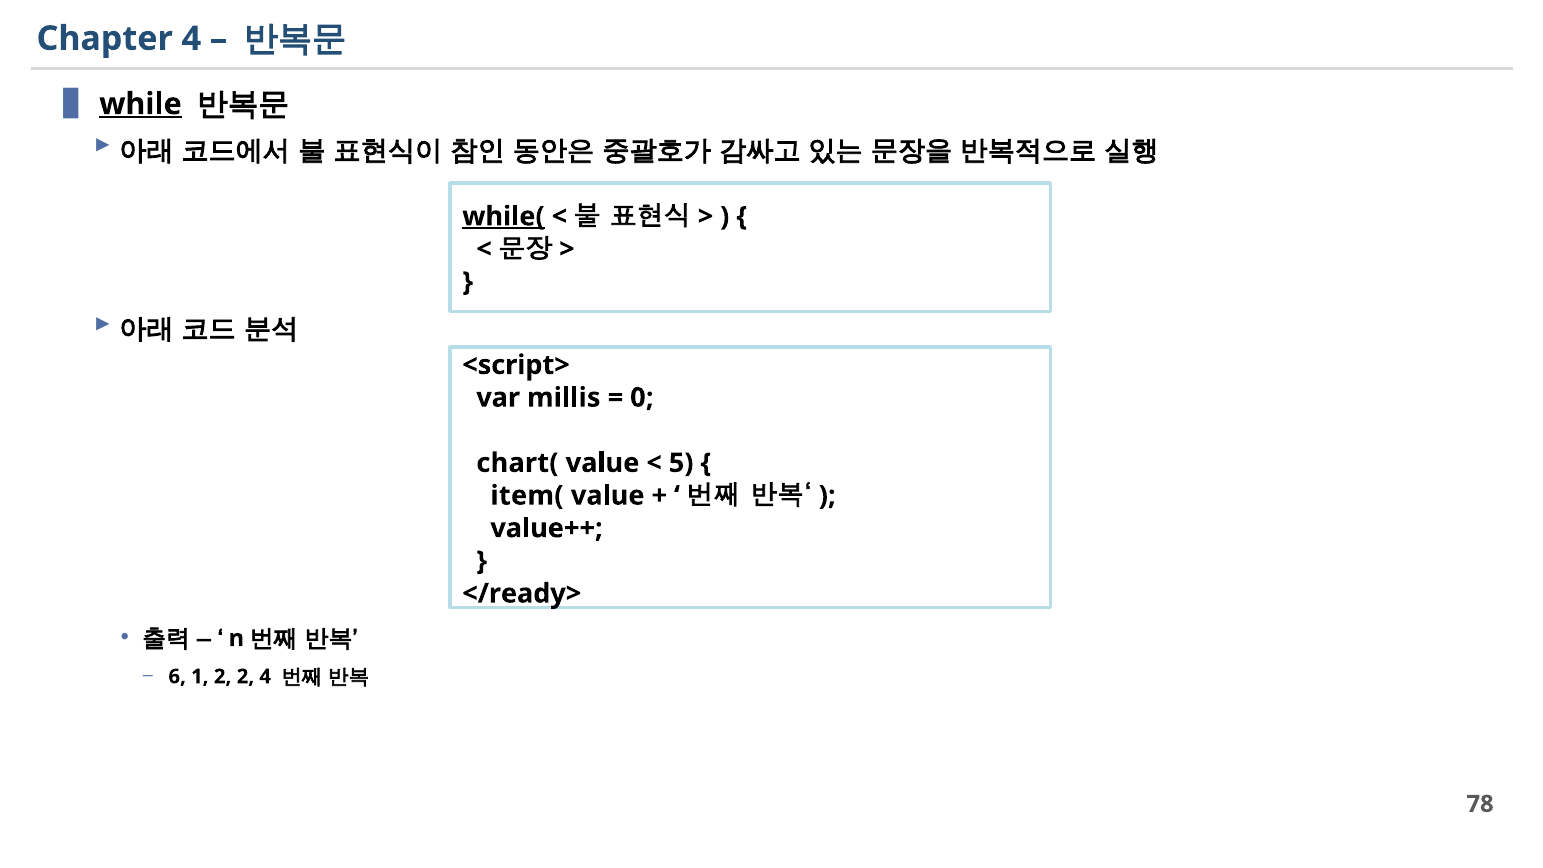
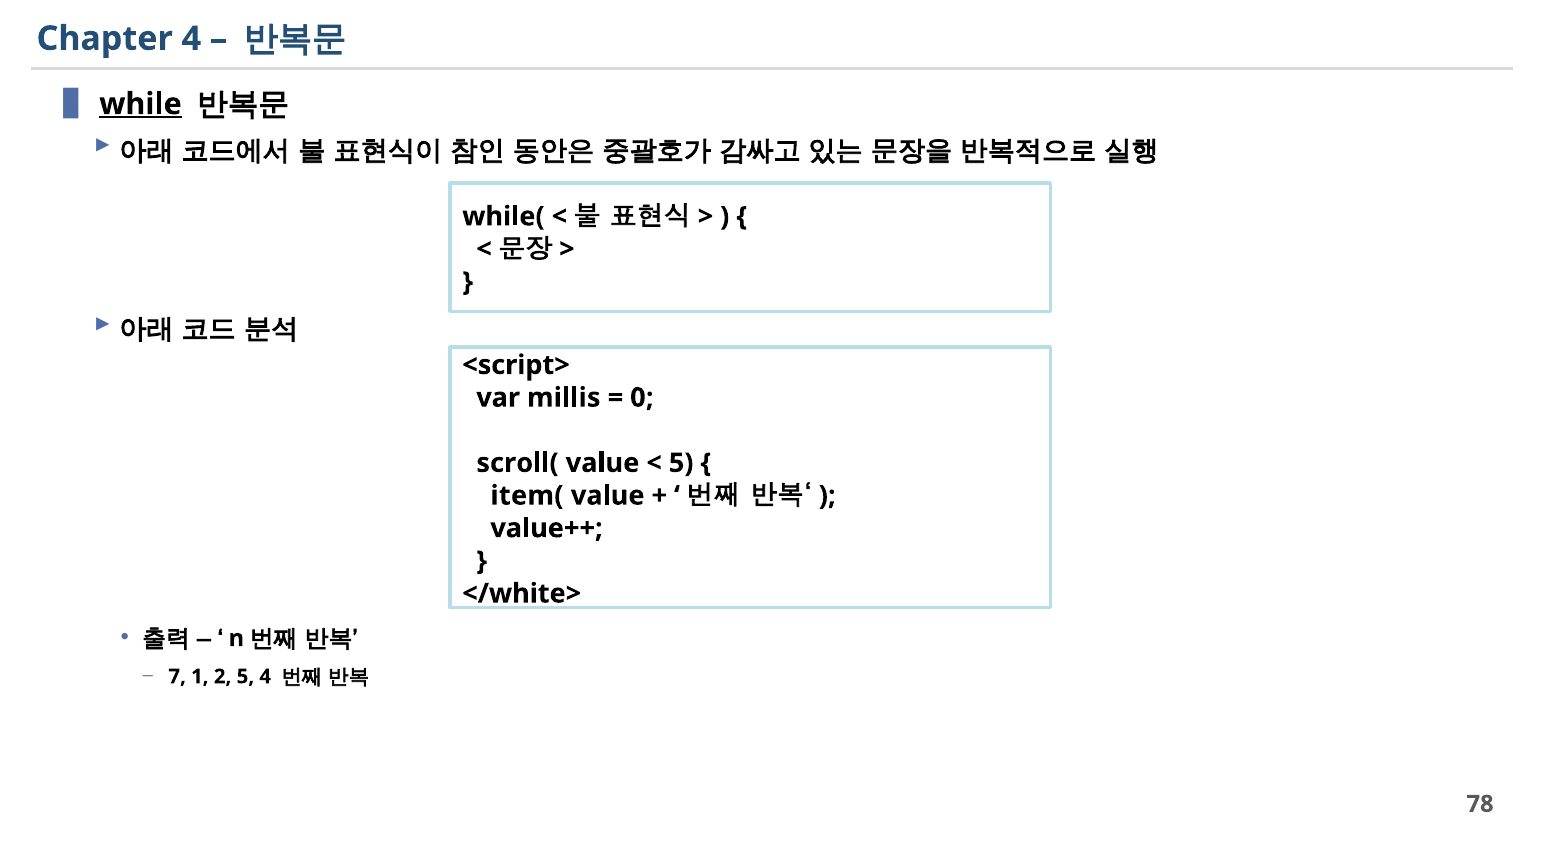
while( underline: present -> none
chart(: chart( -> scroll(
</ready>: </ready> -> </white>
6: 6 -> 7
2 2: 2 -> 5
